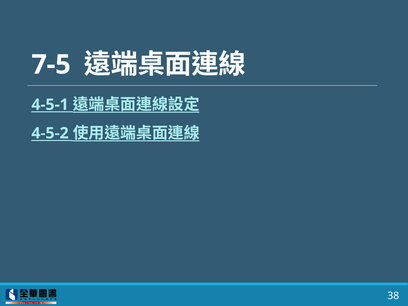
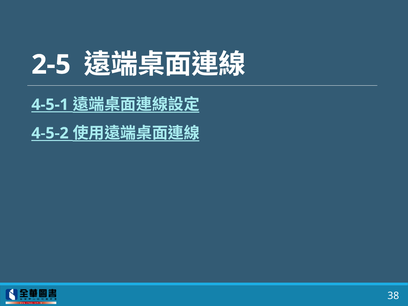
7-5: 7-5 -> 2-5
